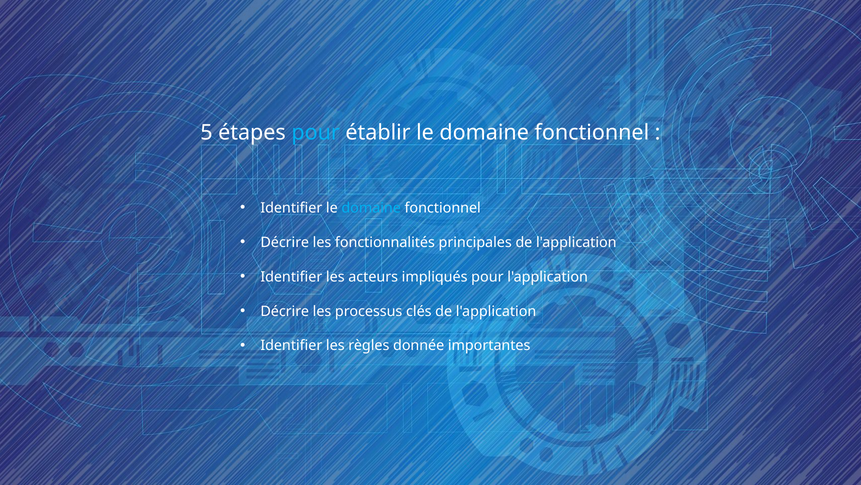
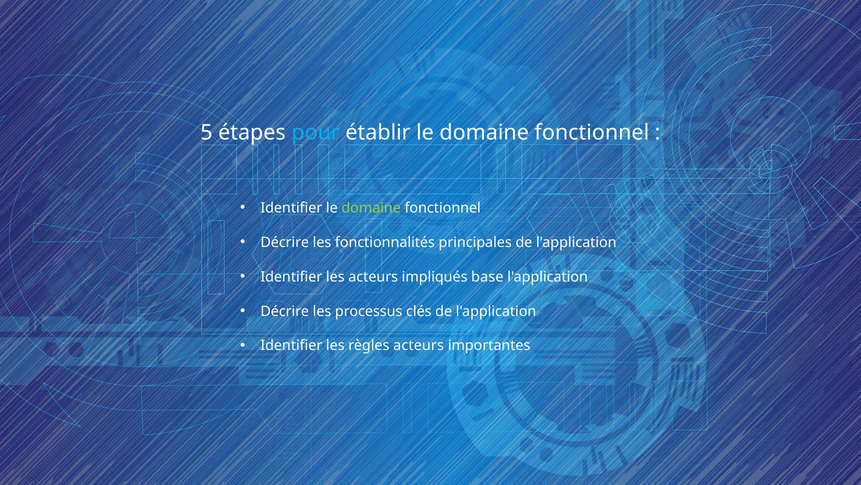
domaine at (371, 208) colour: light blue -> light green
impliqués pour: pour -> base
règles donnée: donnée -> acteurs
